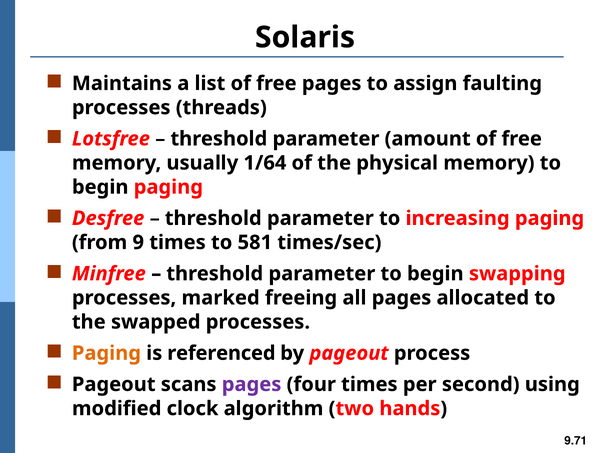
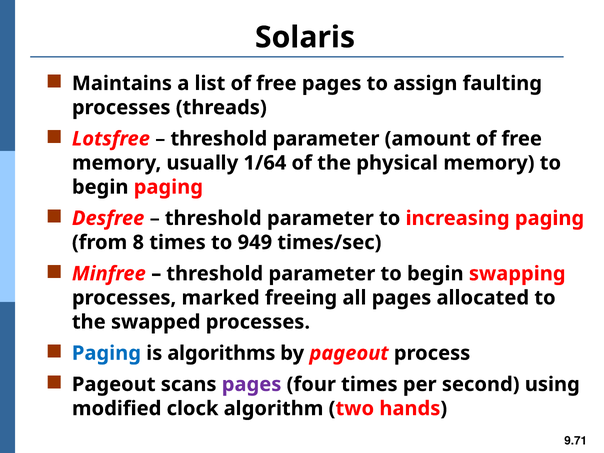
9: 9 -> 8
581: 581 -> 949
Paging at (106, 353) colour: orange -> blue
referenced: referenced -> algorithms
